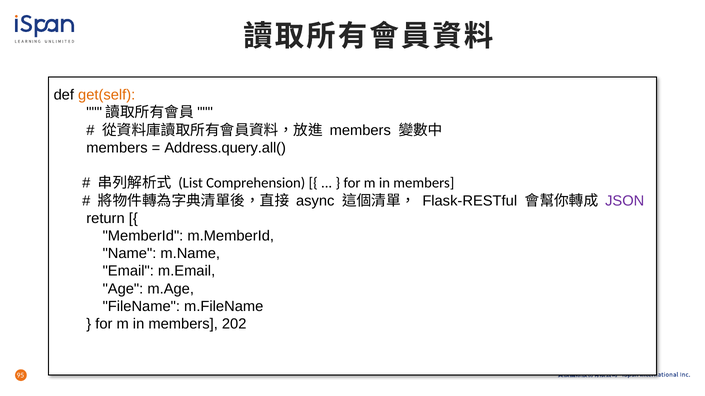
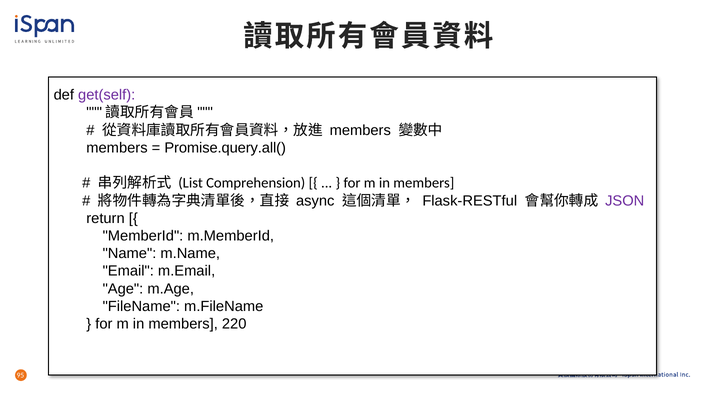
get(self colour: orange -> purple
Address.query.all(: Address.query.all( -> Promise.query.all(
202: 202 -> 220
